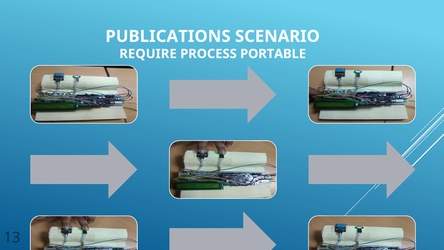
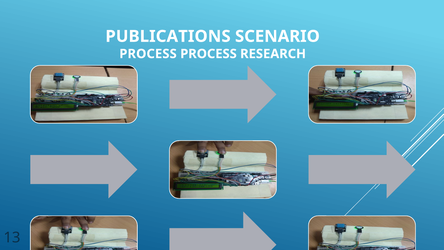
REQUIRE at (148, 54): REQUIRE -> PROCESS
PORTABLE: PORTABLE -> RESEARCH
